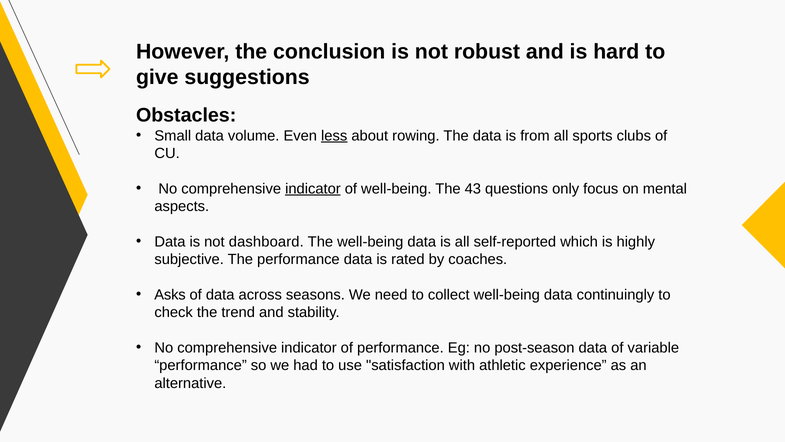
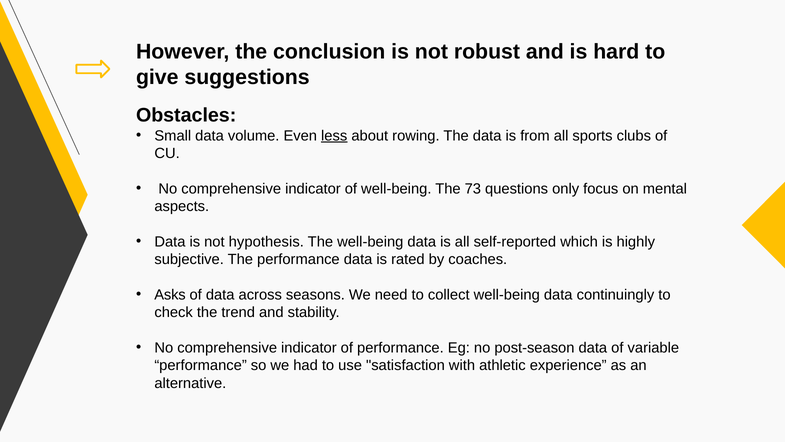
indicator at (313, 189) underline: present -> none
43: 43 -> 73
dashboard: dashboard -> hypothesis
